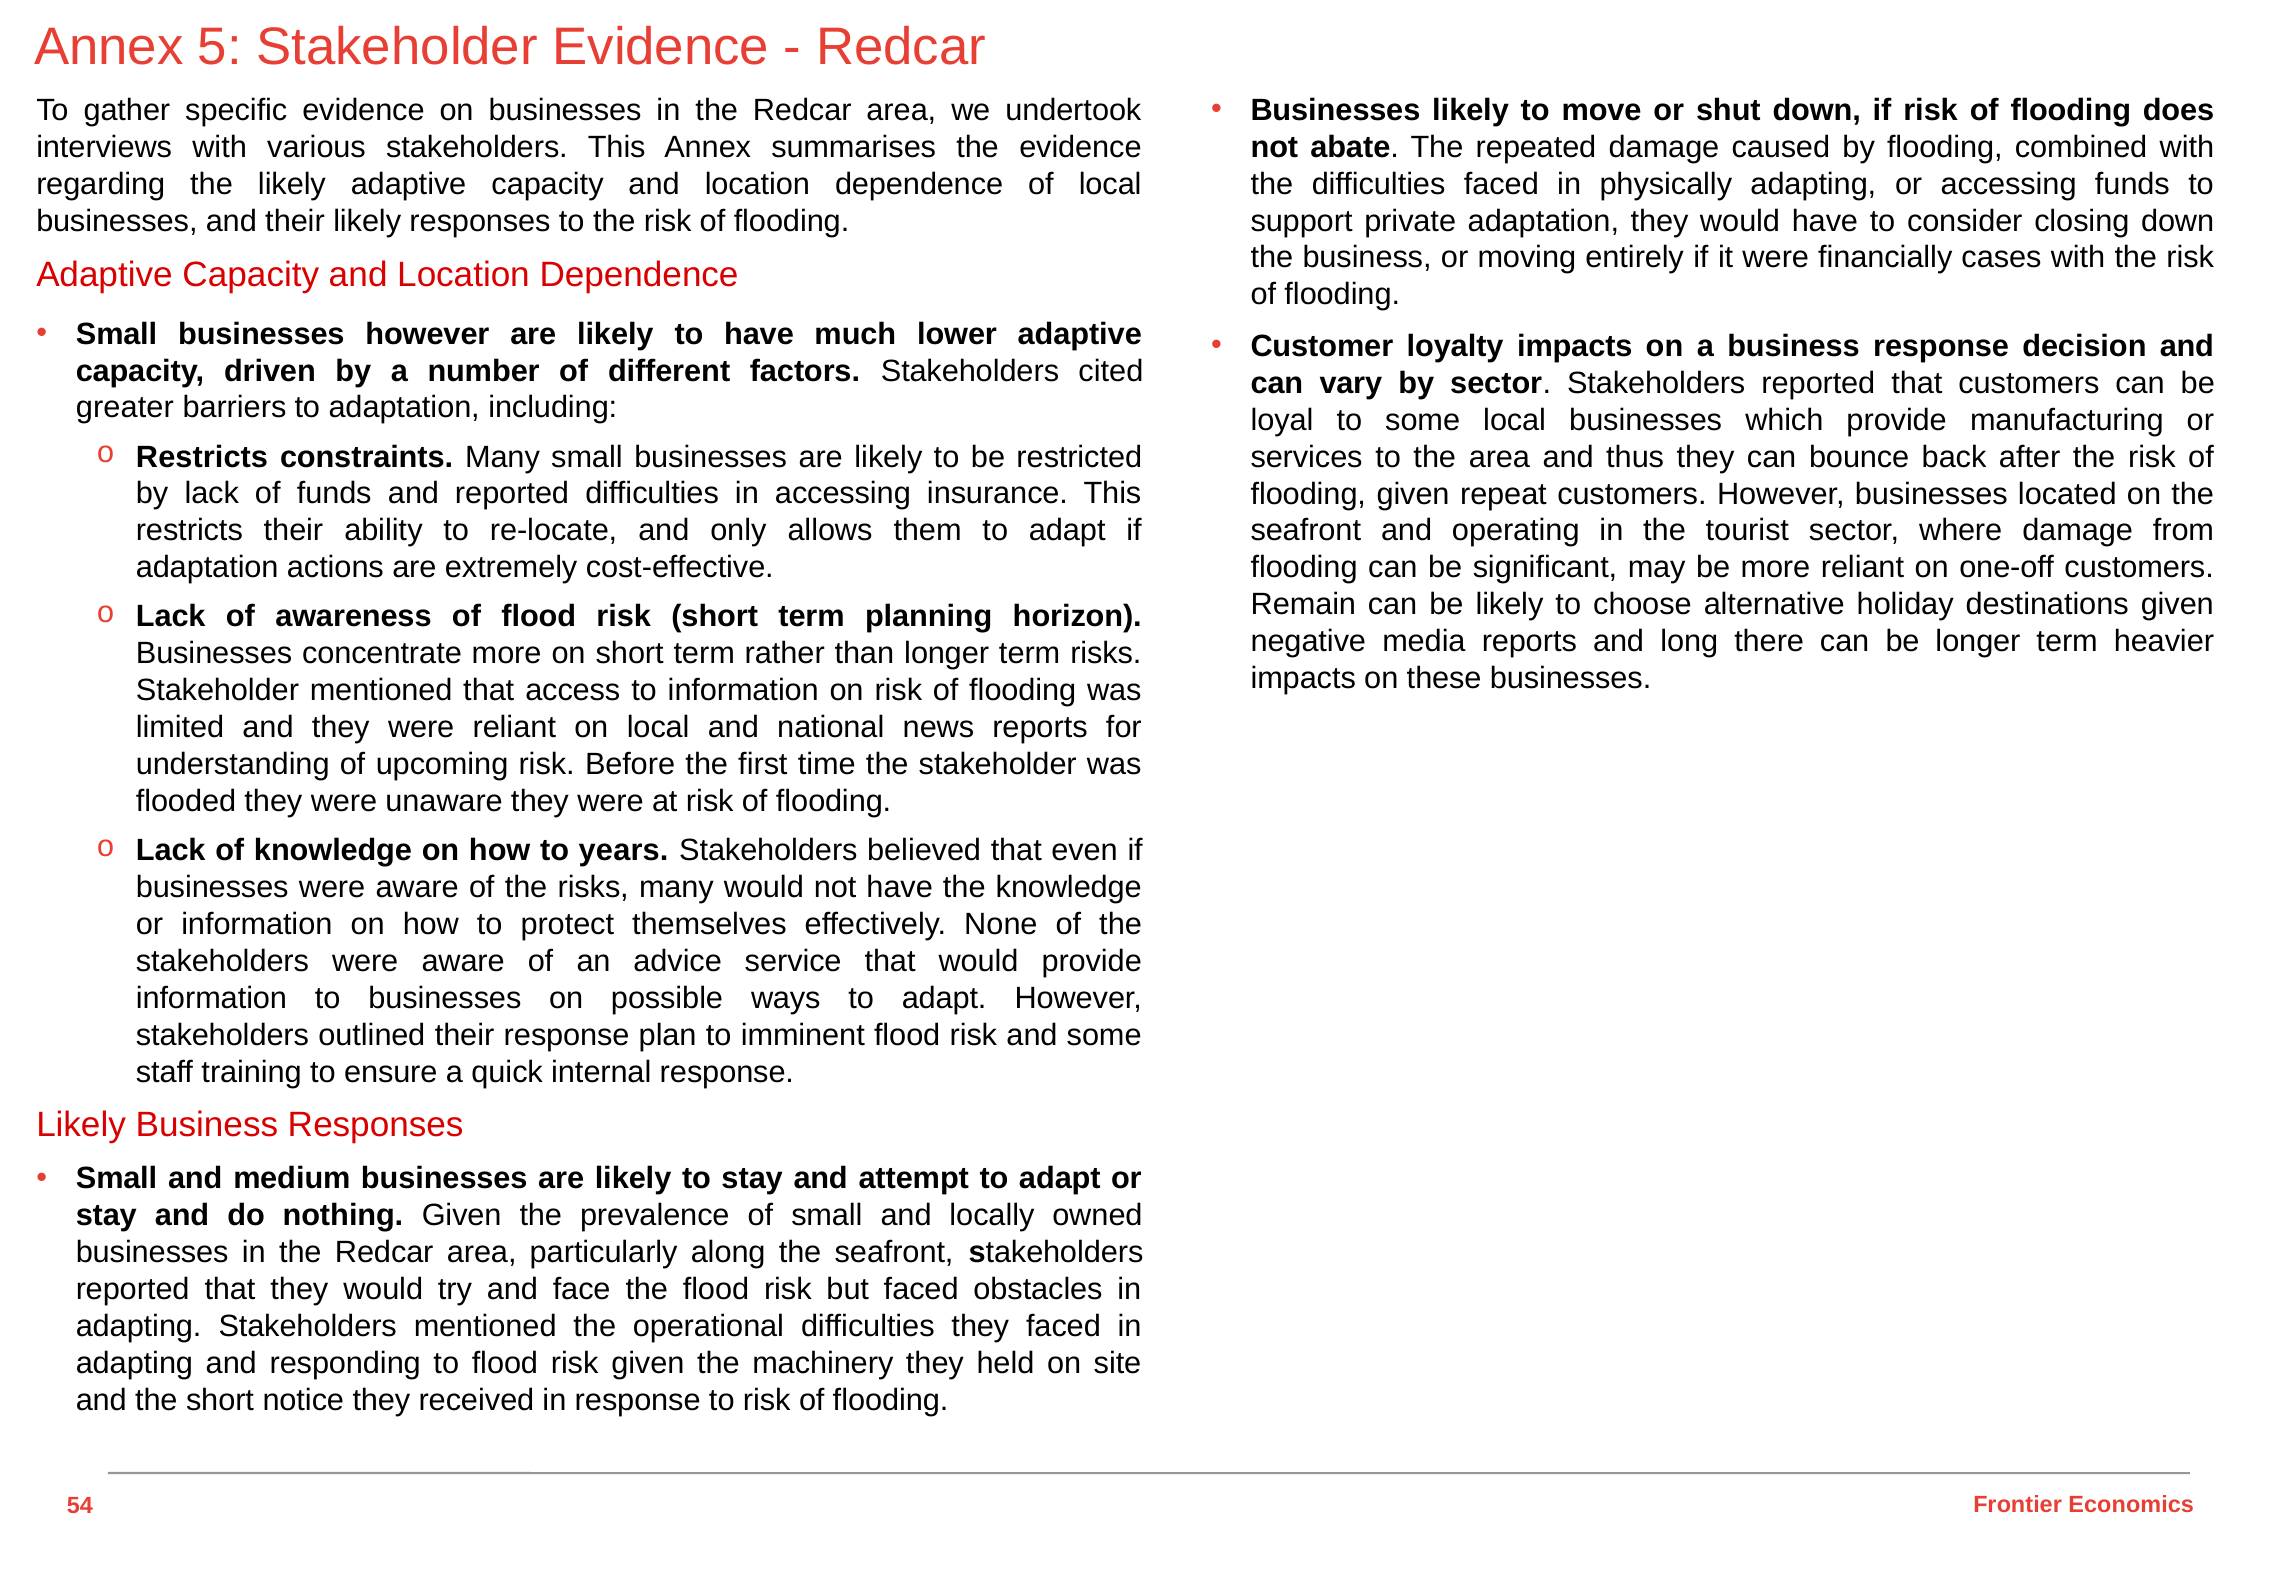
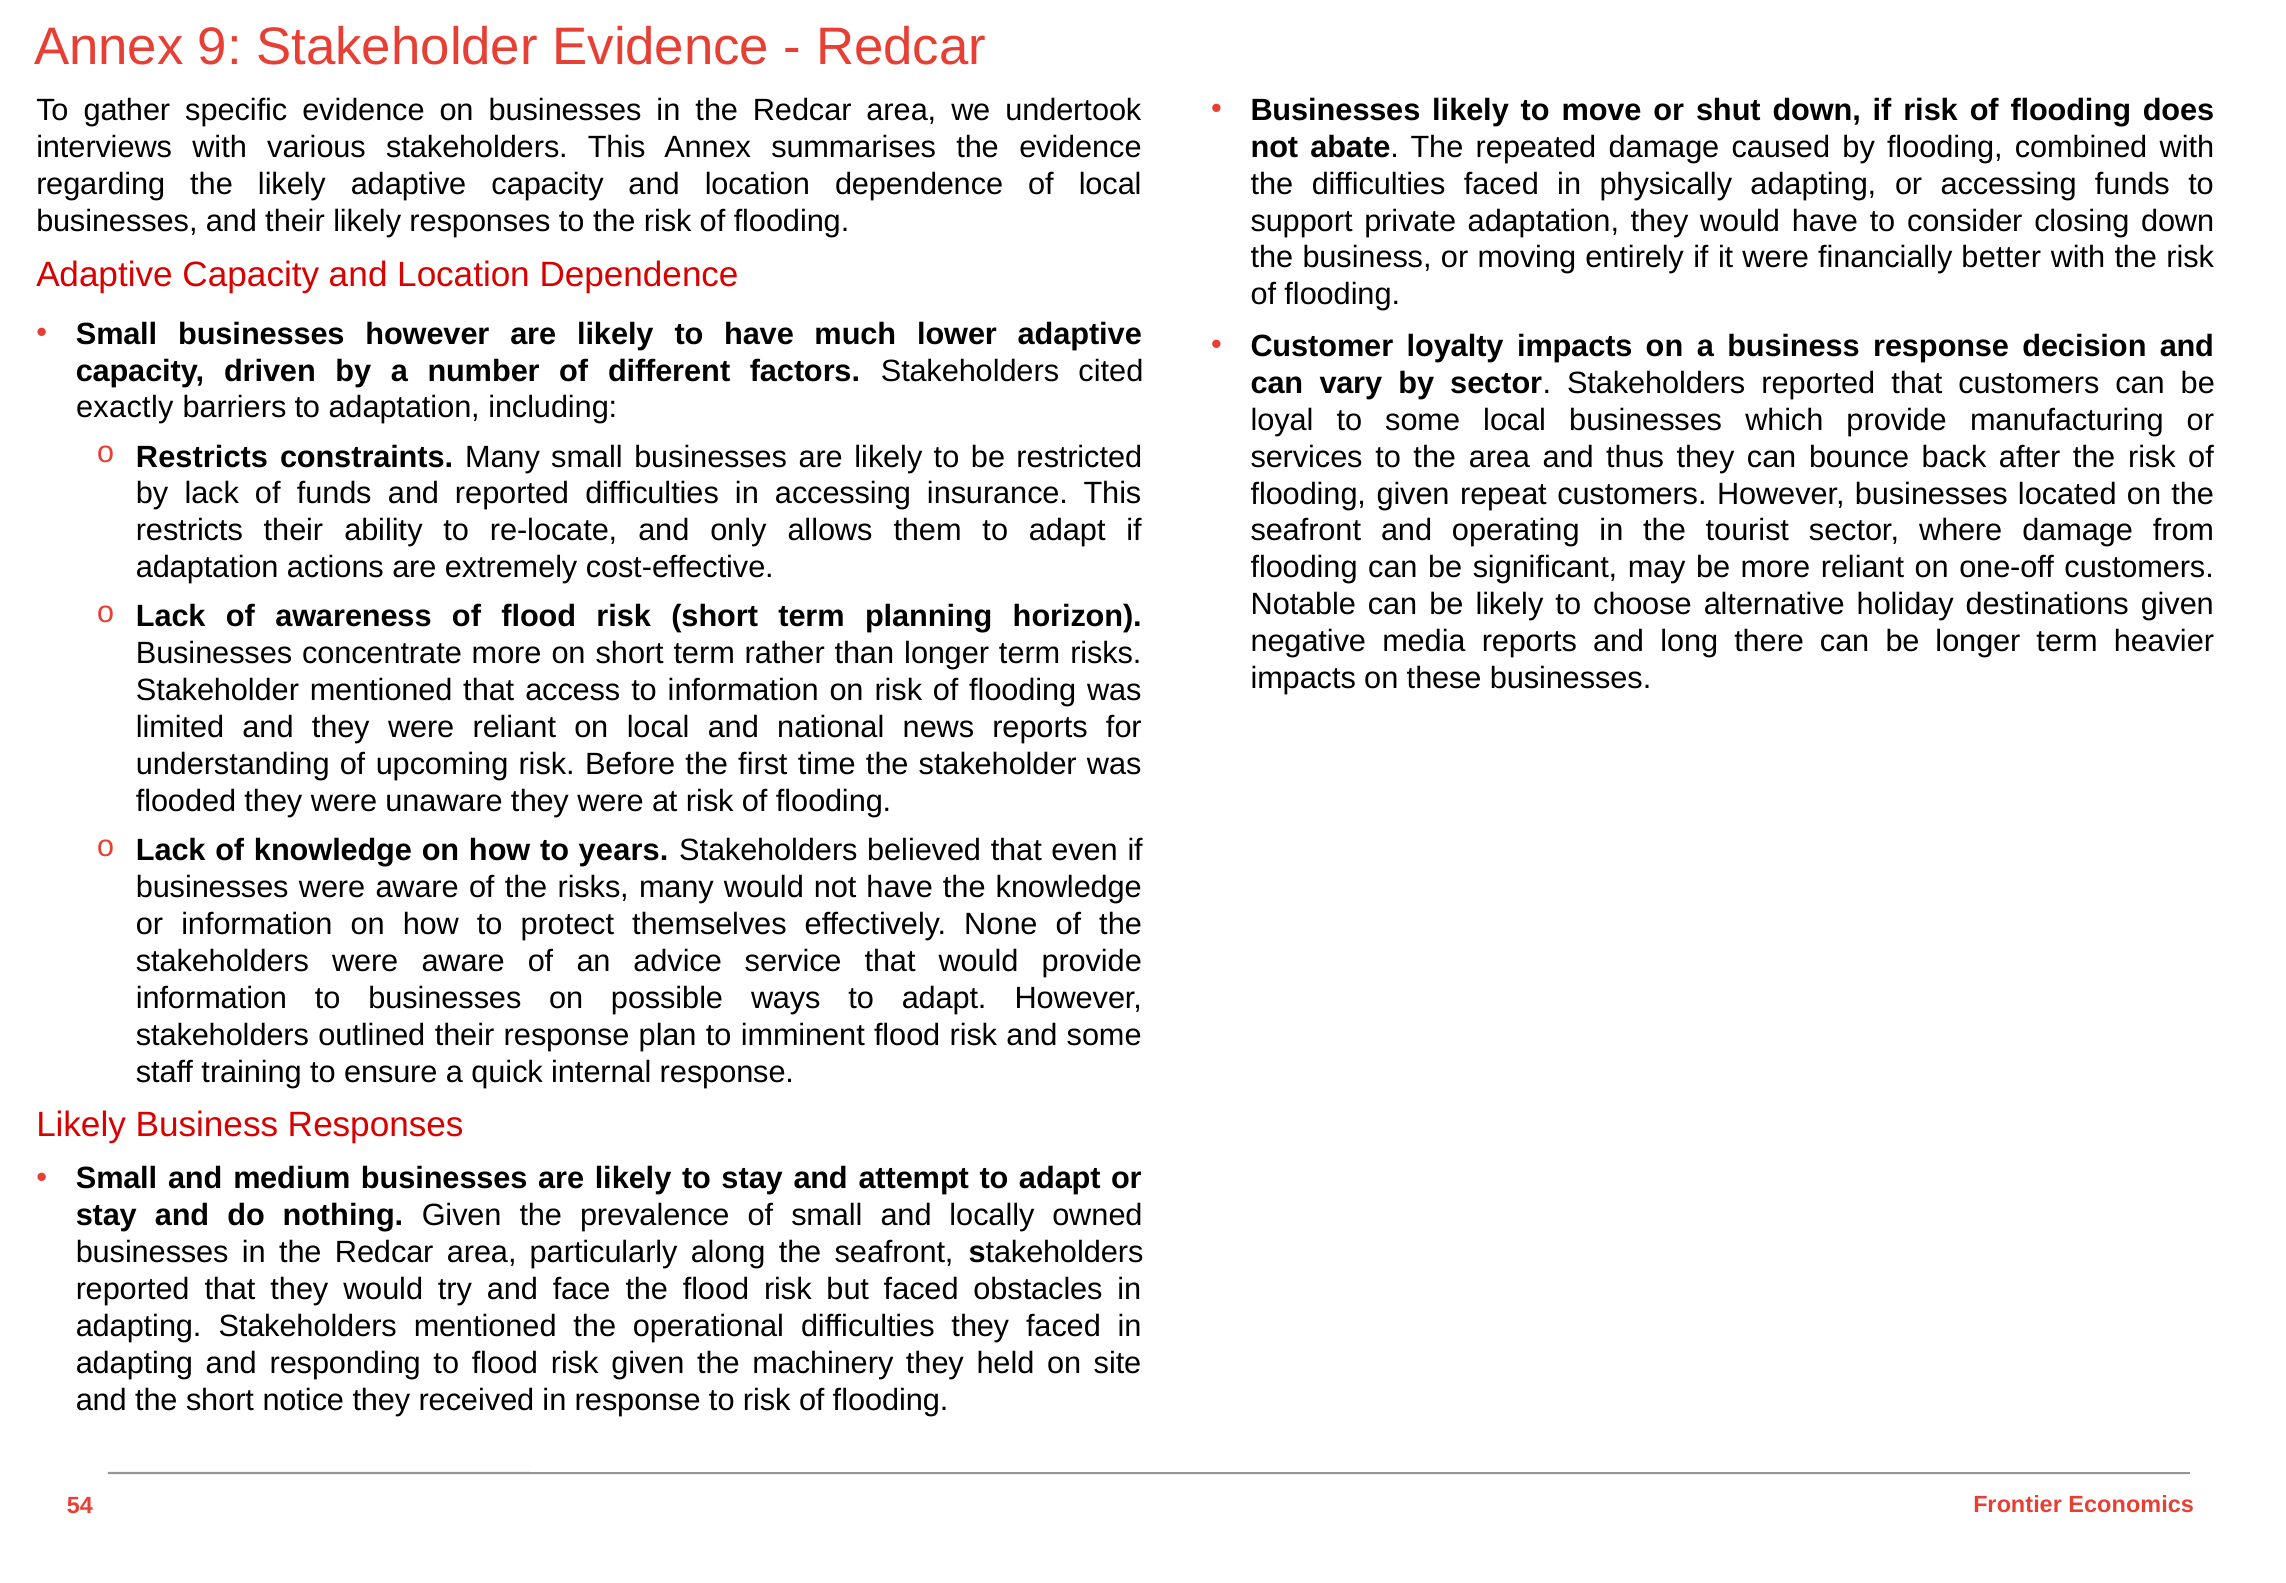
5: 5 -> 9
cases: cases -> better
greater: greater -> exactly
Remain: Remain -> Notable
